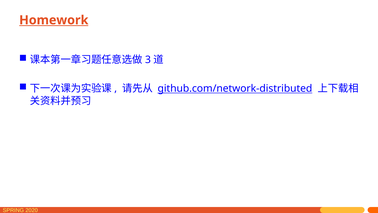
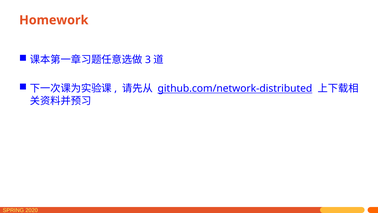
Homework underline: present -> none
